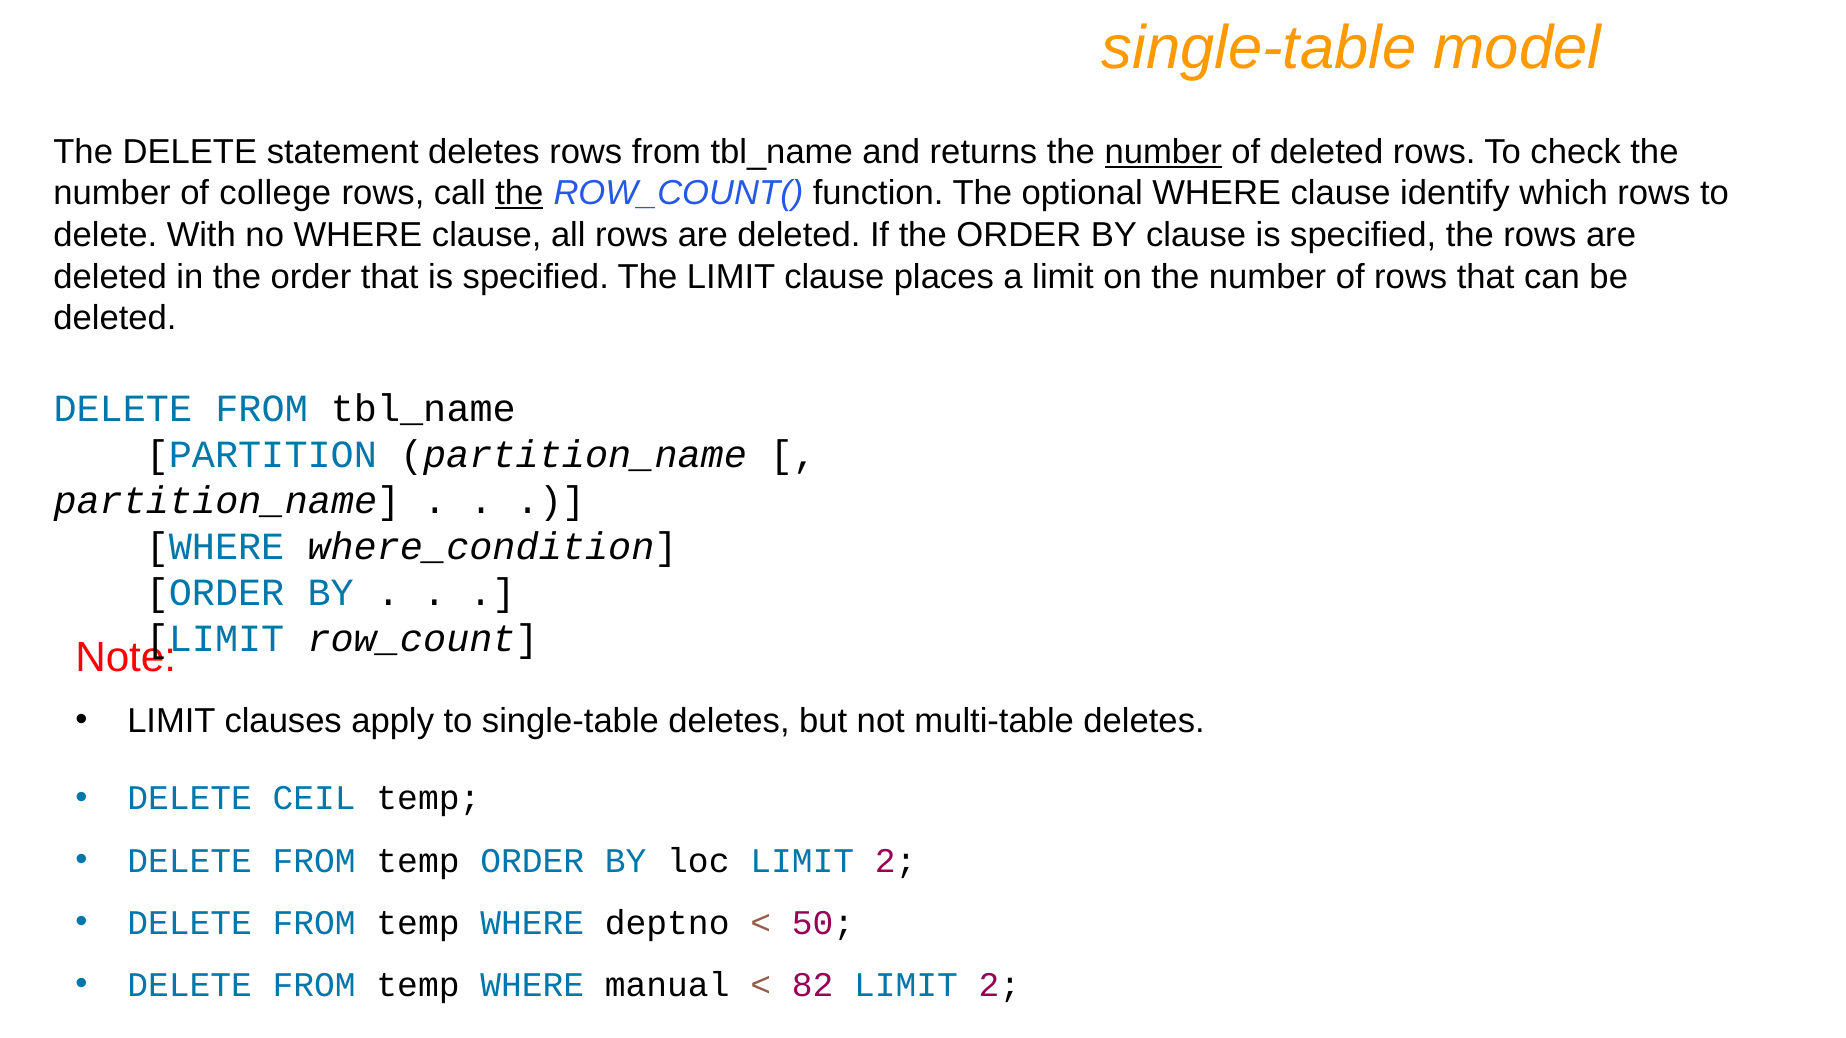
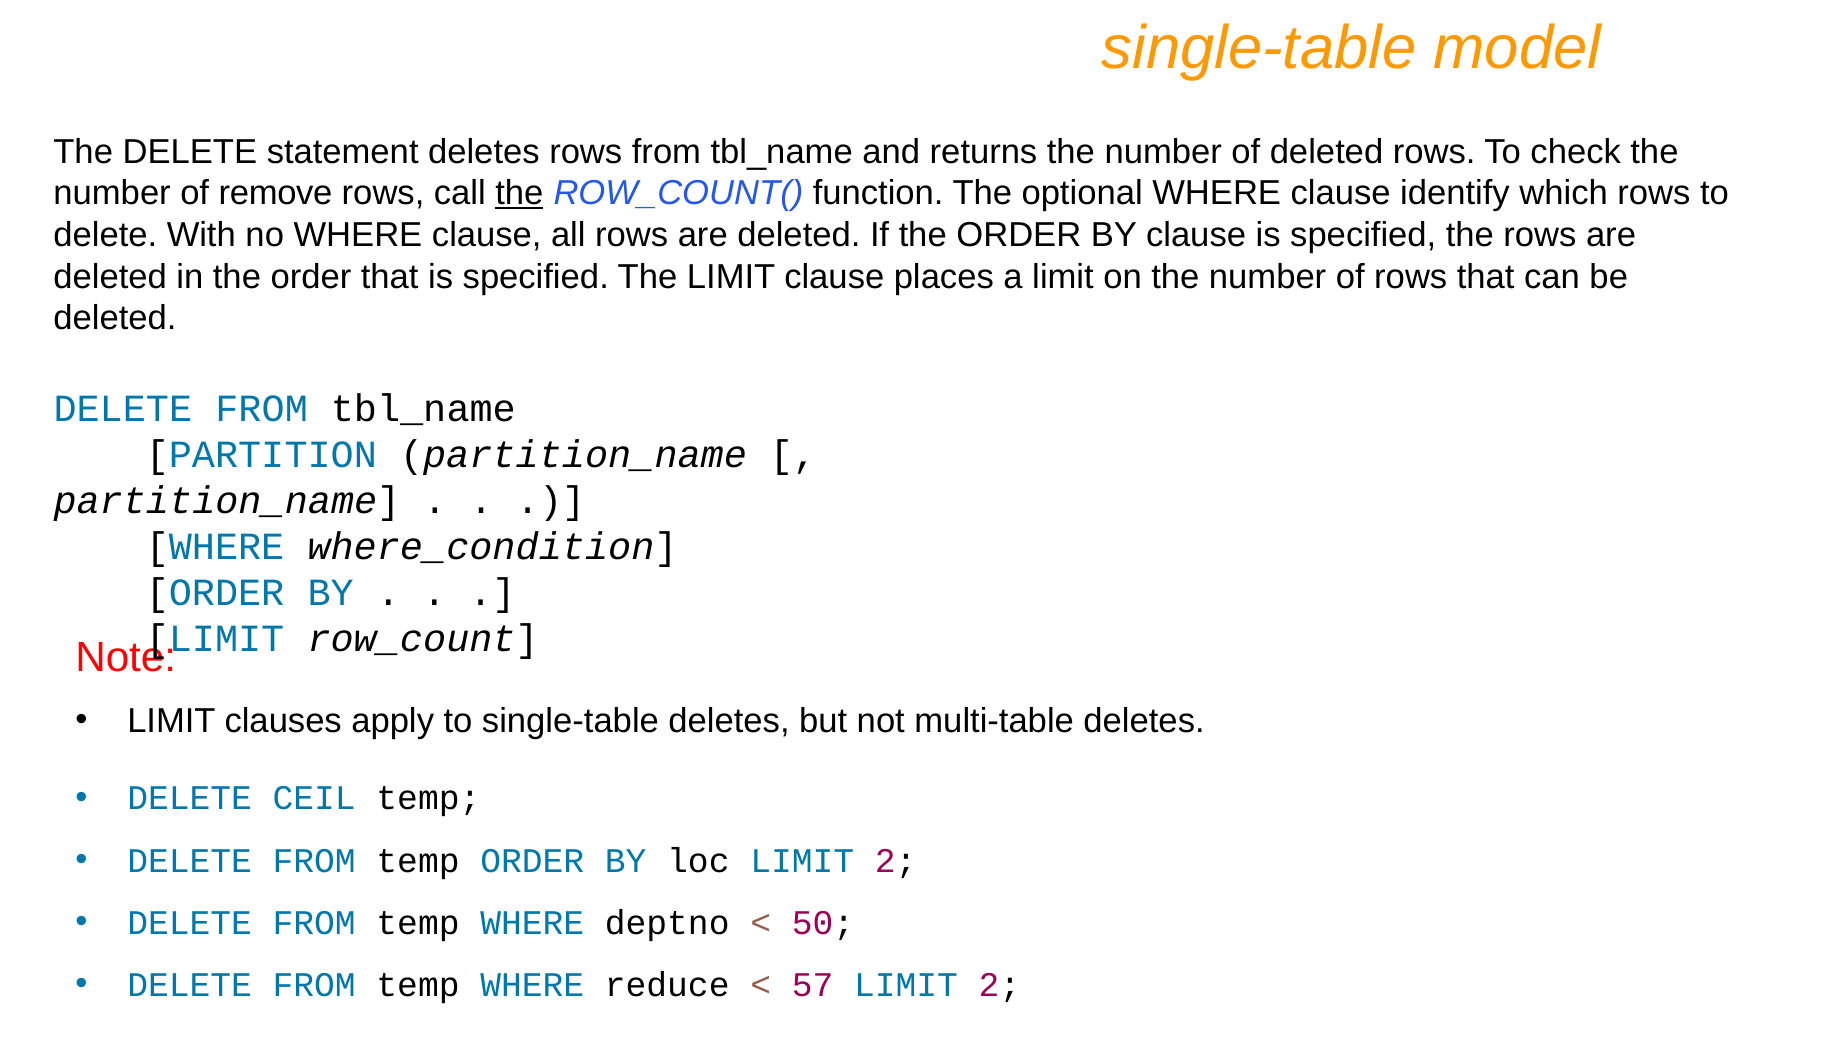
number at (1163, 152) underline: present -> none
college: college -> remove
manual: manual -> reduce
82: 82 -> 57
